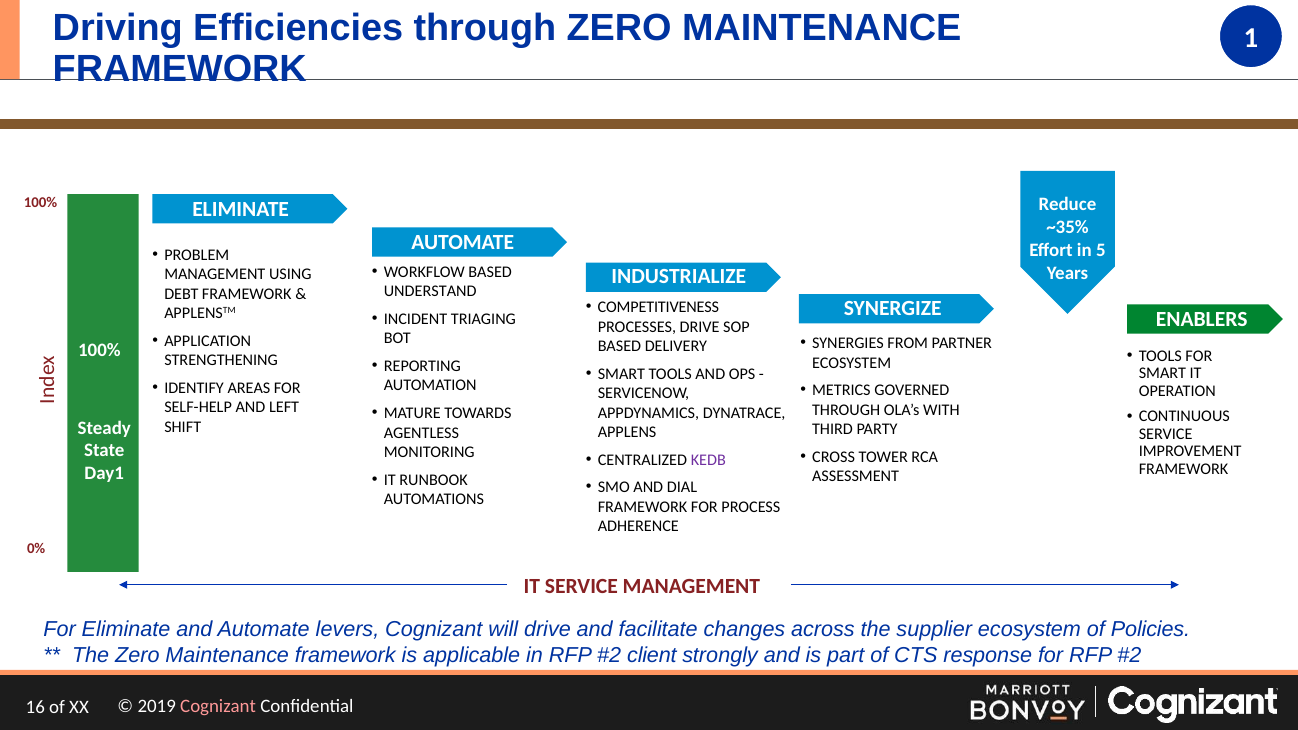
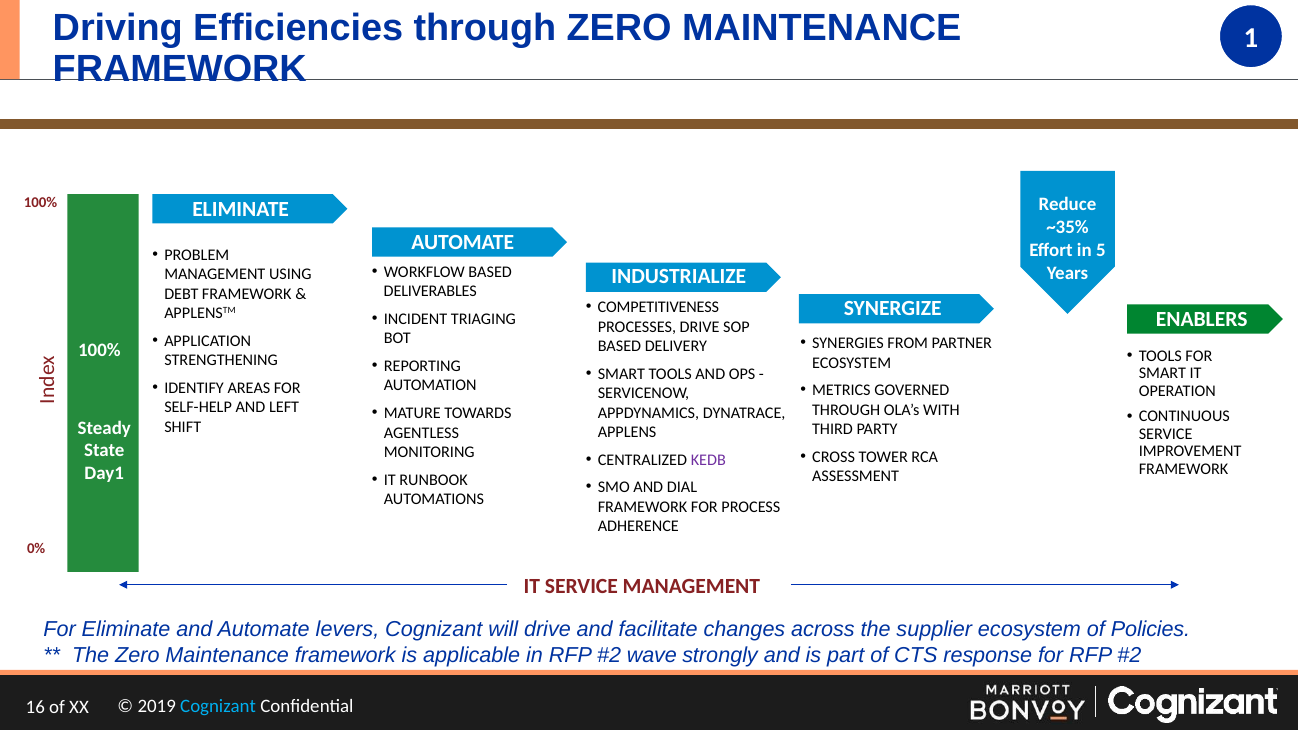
UNDERSTAND: UNDERSTAND -> DELIVERABLES
client: client -> wave
Cognizant at (218, 706) colour: pink -> light blue
